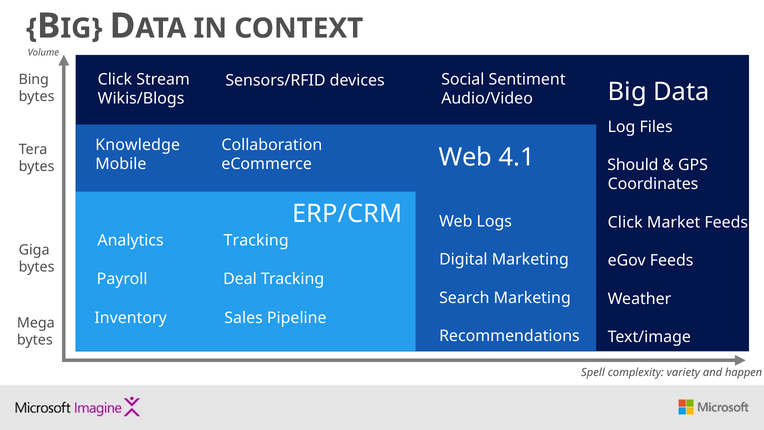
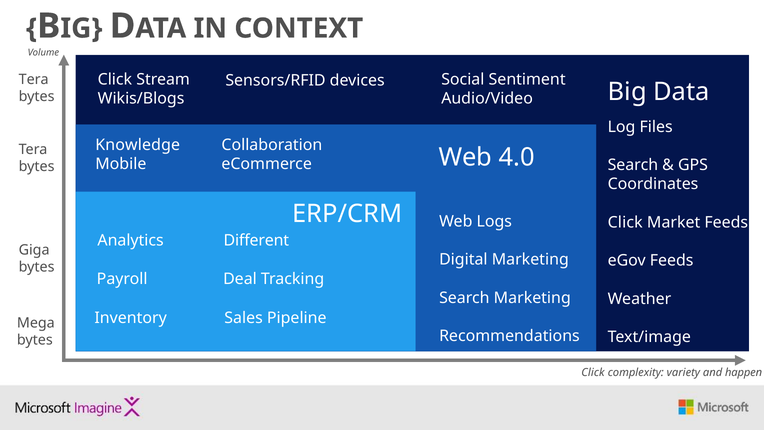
Bing at (34, 79): Bing -> Tera
4.1: 4.1 -> 4.0
Should at (633, 165): Should -> Search
Tracking at (256, 240): Tracking -> Different
Spell at (593, 372): Spell -> Click
